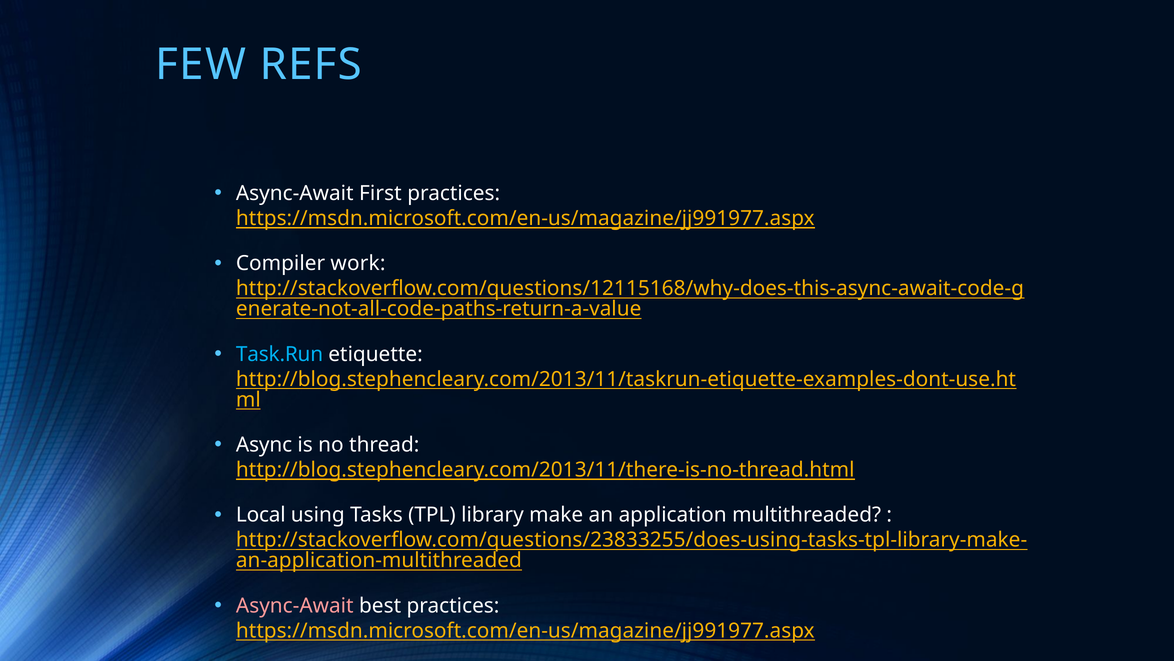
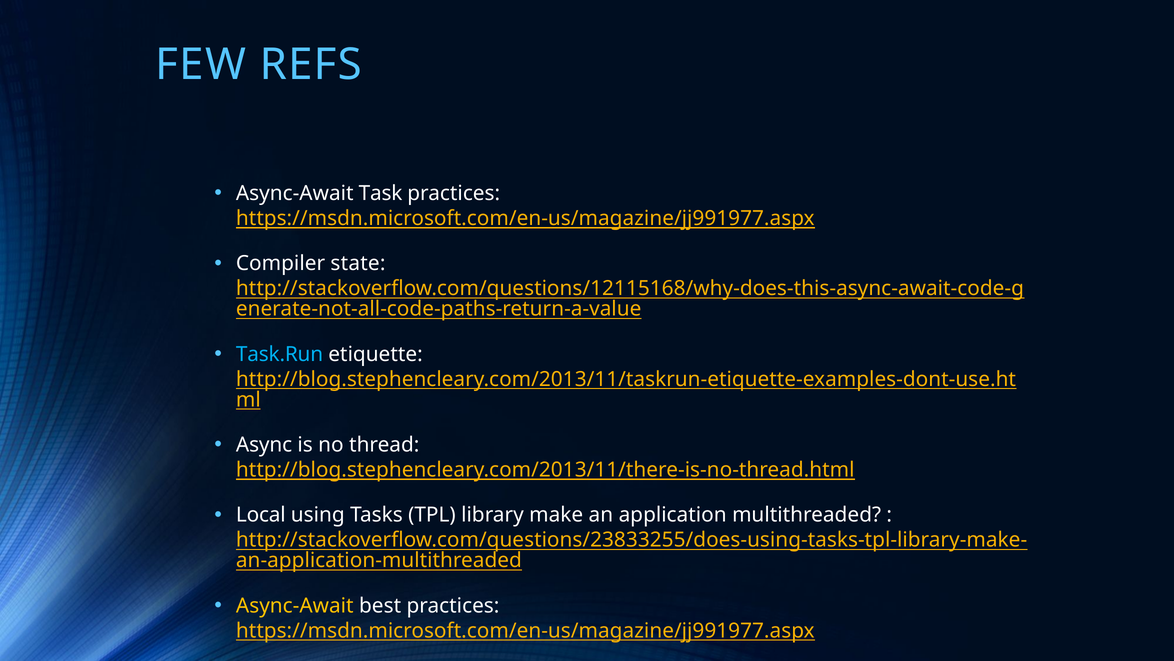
First: First -> Task
work: work -> state
Async-Await at (295, 605) colour: pink -> yellow
